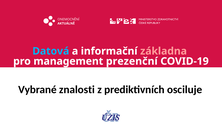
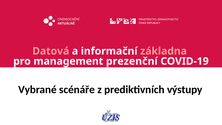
Datová colour: light blue -> pink
znalosti: znalosti -> scénáře
osciluje: osciluje -> výstupy
